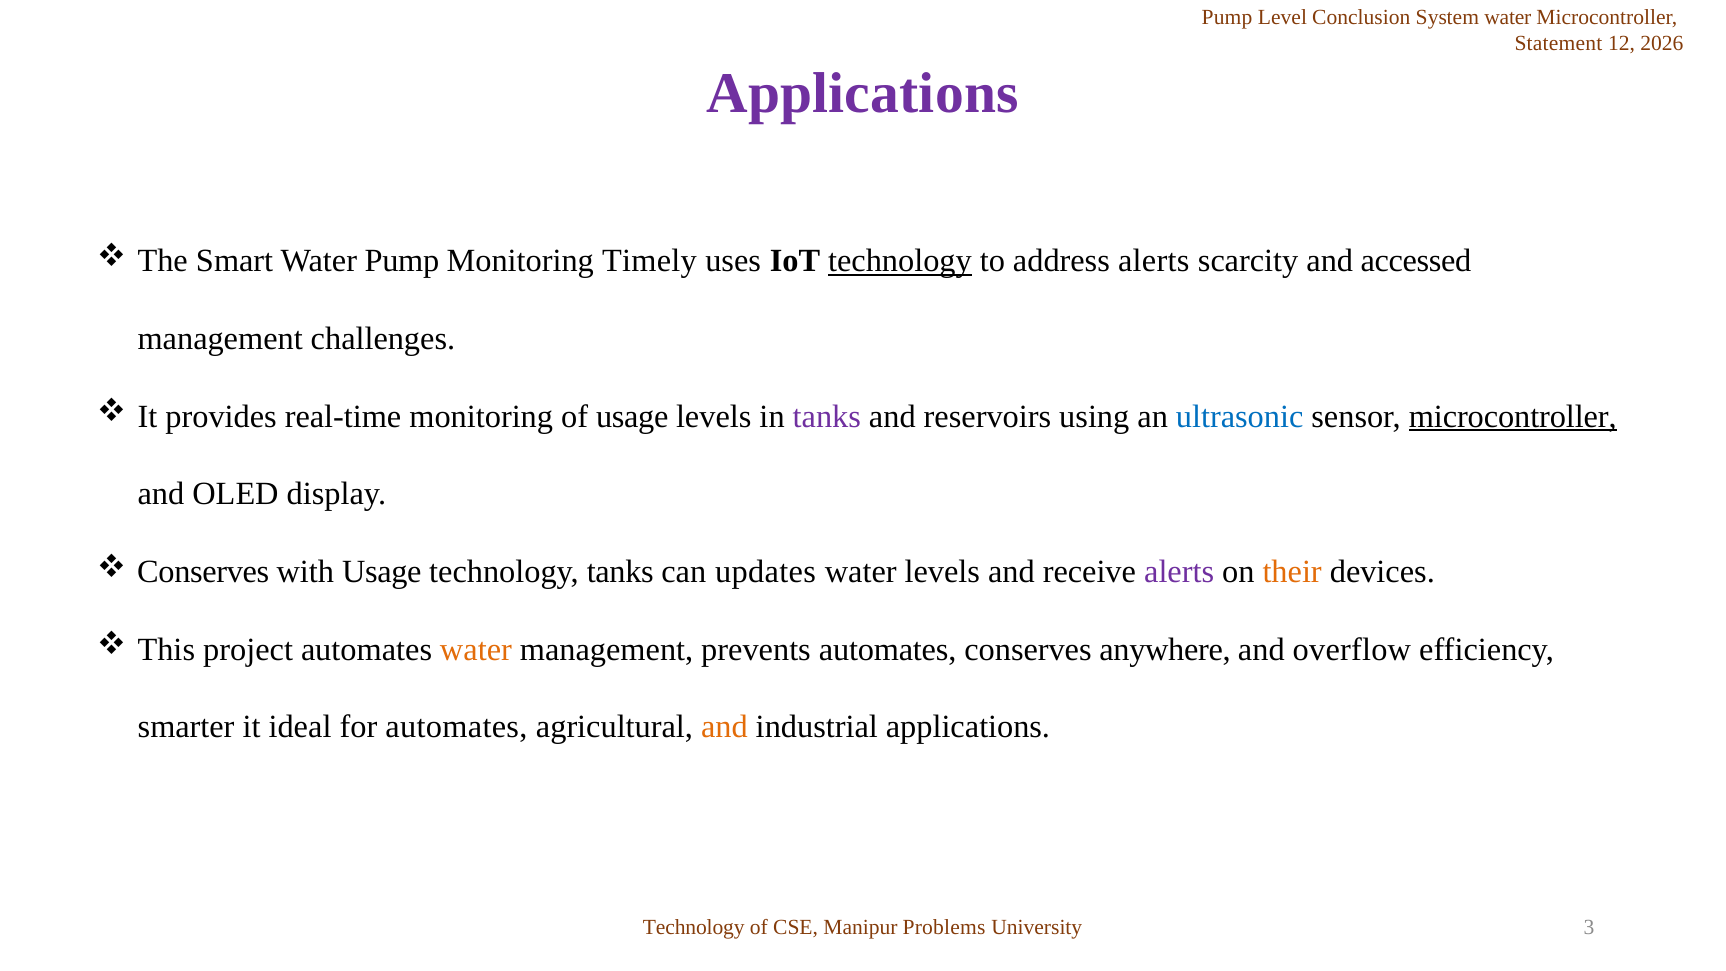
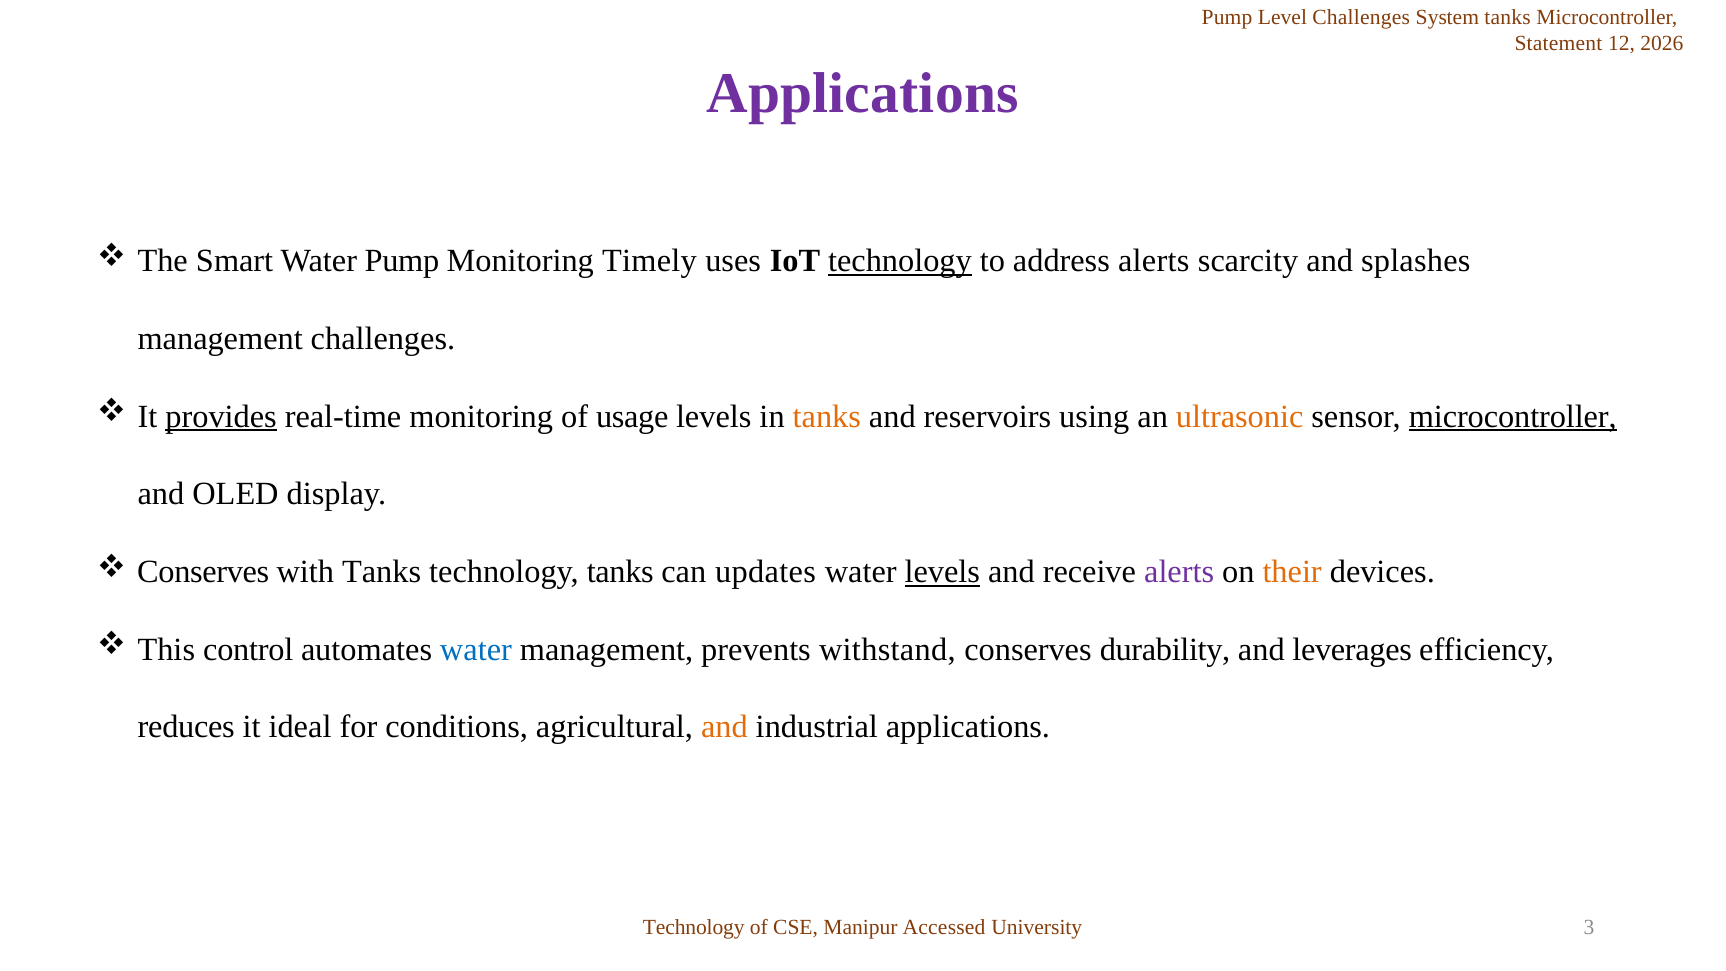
Level Conclusion: Conclusion -> Challenges
System water: water -> tanks
accessed: accessed -> splashes
provides underline: none -> present
tanks at (827, 416) colour: purple -> orange
ultrasonic colour: blue -> orange
with Usage: Usage -> Tanks
levels at (942, 572) underline: none -> present
project: project -> control
water at (476, 649) colour: orange -> blue
prevents automates: automates -> withstand
anywhere: anywhere -> durability
overflow: overflow -> leverages
smarter: smarter -> reduces
for automates: automates -> conditions
Problems: Problems -> Accessed
